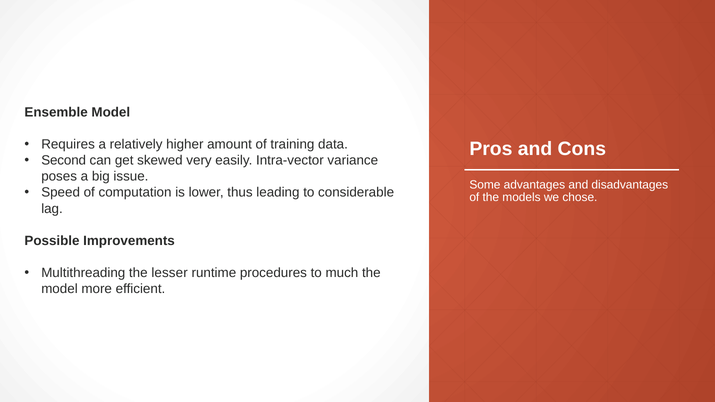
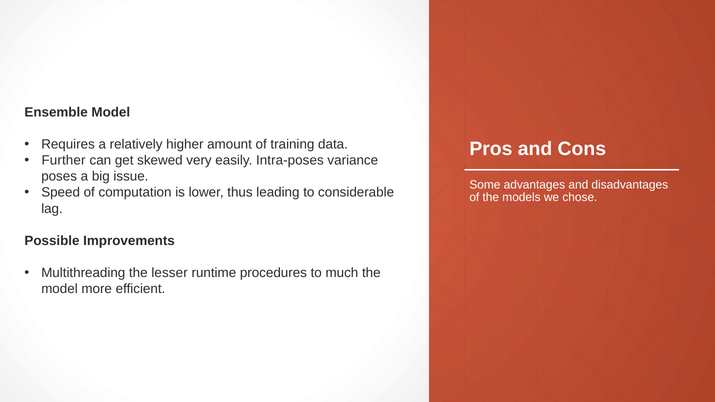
Second: Second -> Further
Intra-vector: Intra-vector -> Intra-poses
